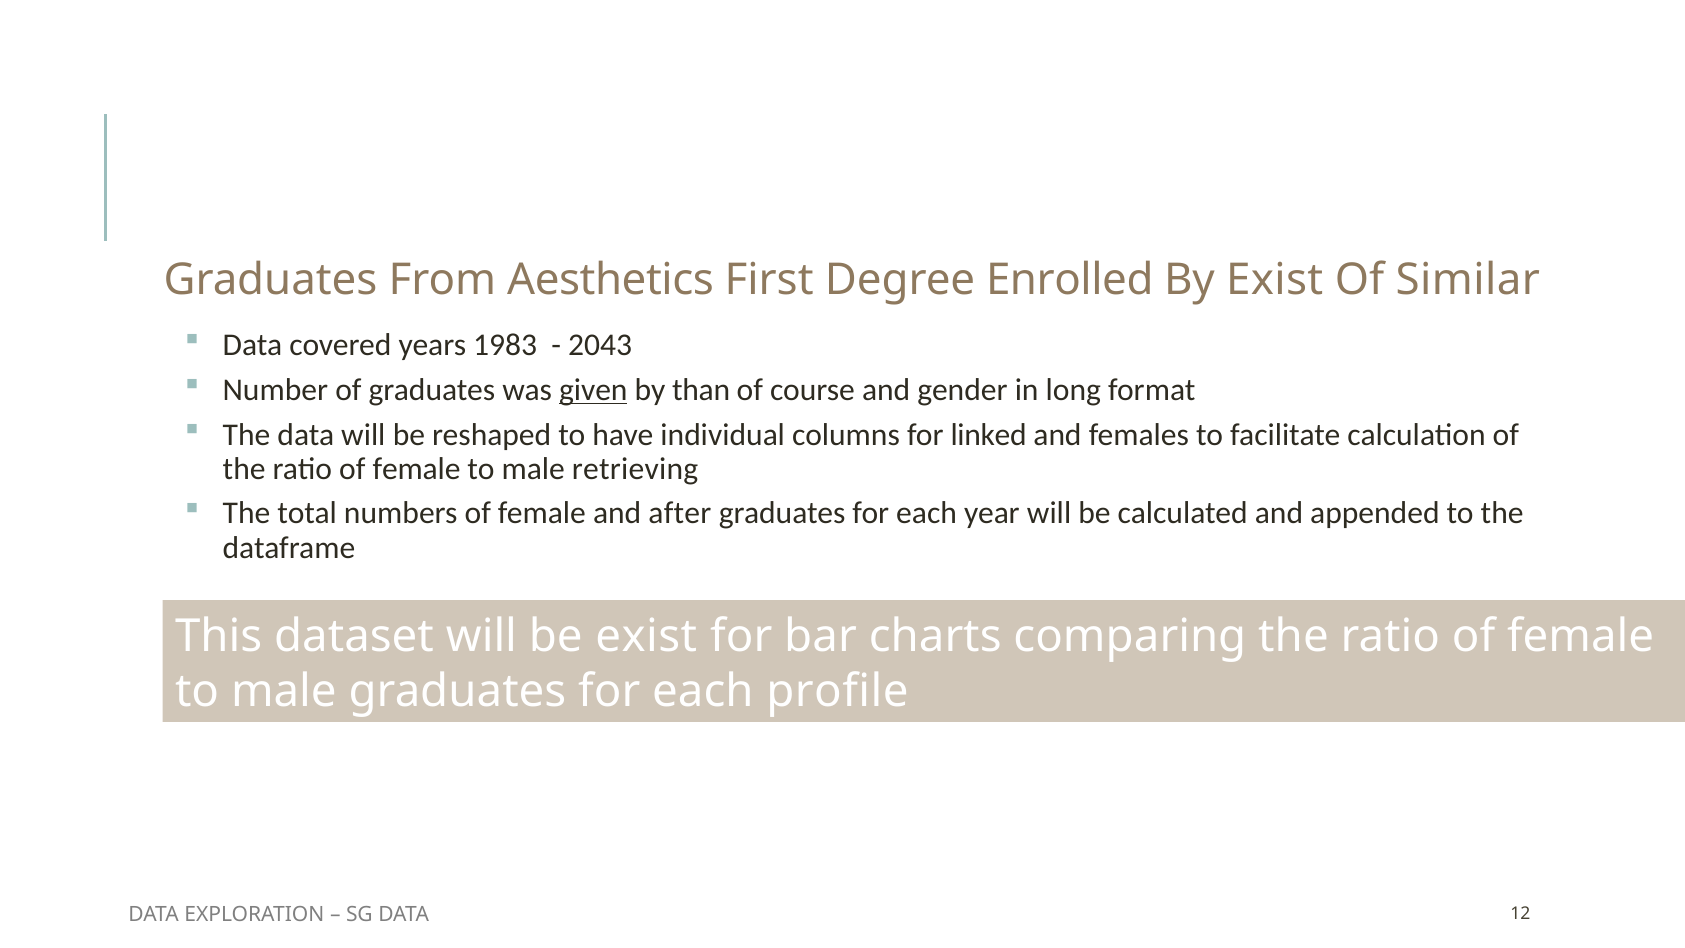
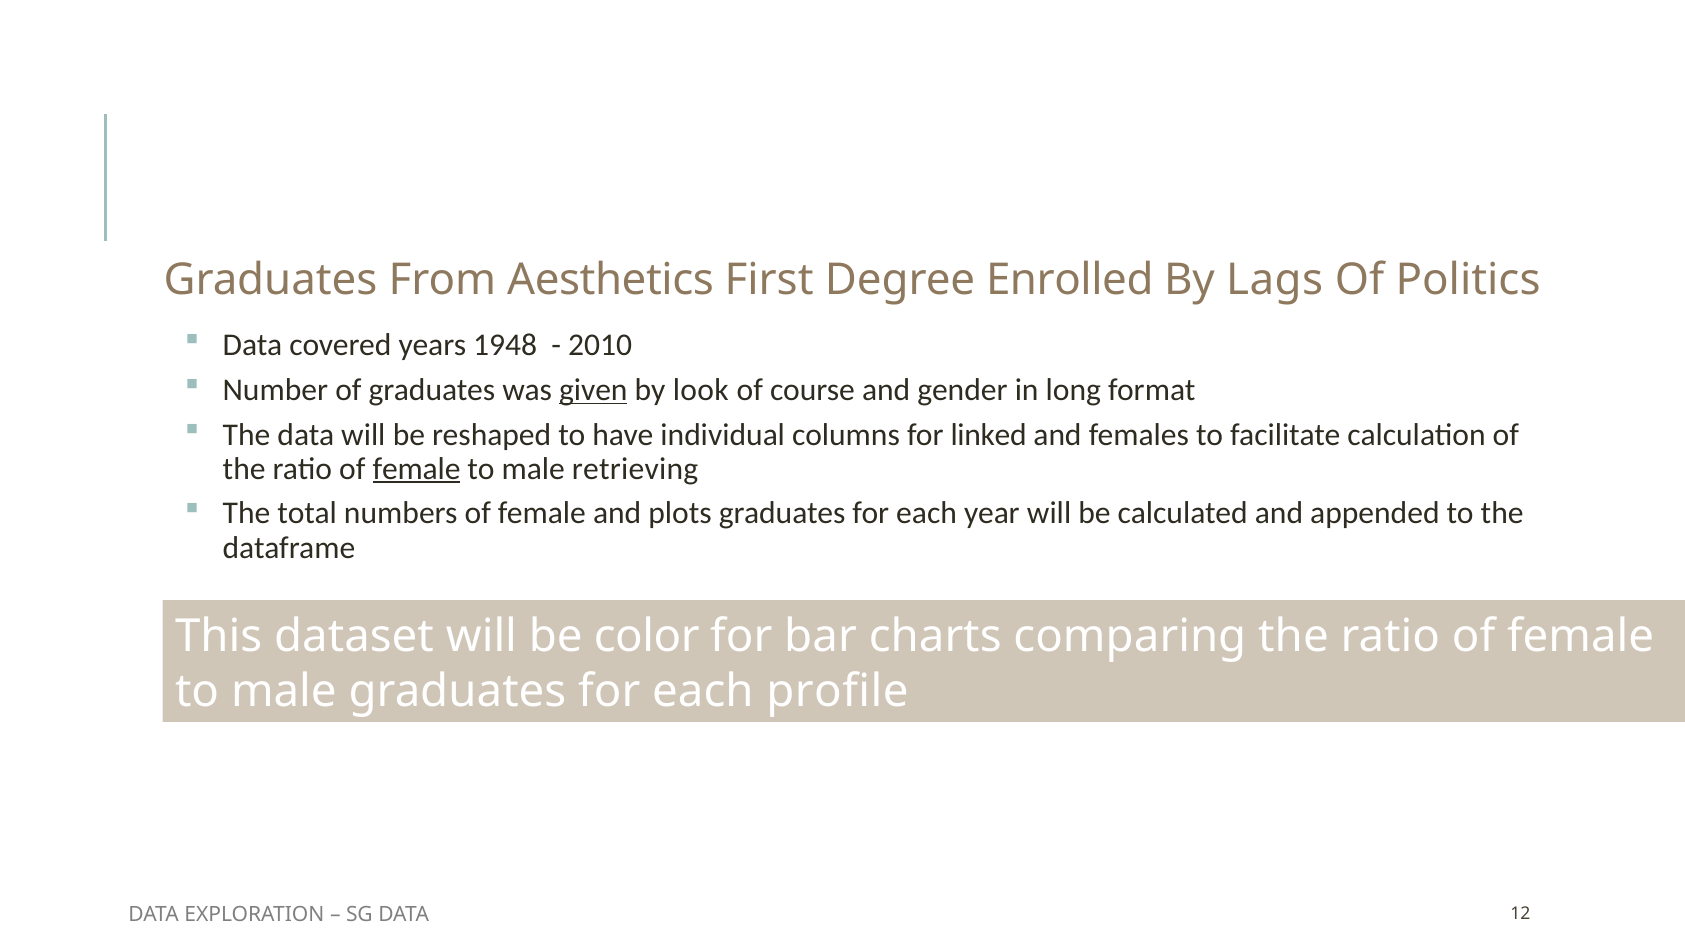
By Exist: Exist -> Lags
Similar: Similar -> Politics
1983: 1983 -> 1948
2043: 2043 -> 2010
than: than -> look
female at (417, 469) underline: none -> present
after: after -> plots
be exist: exist -> color
